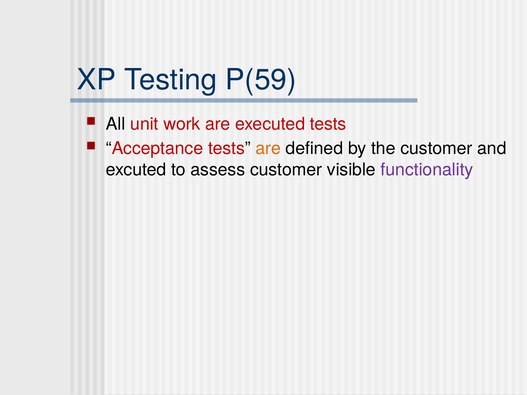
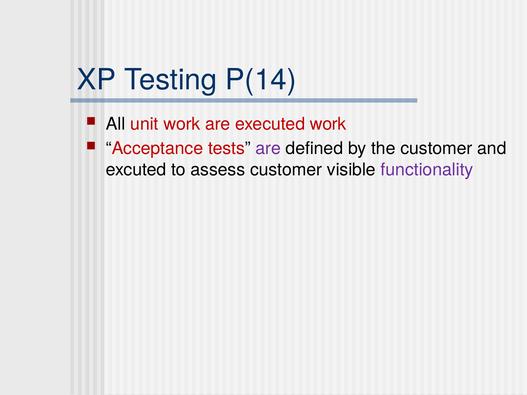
P(59: P(59 -> P(14
executed tests: tests -> work
are at (268, 149) colour: orange -> purple
